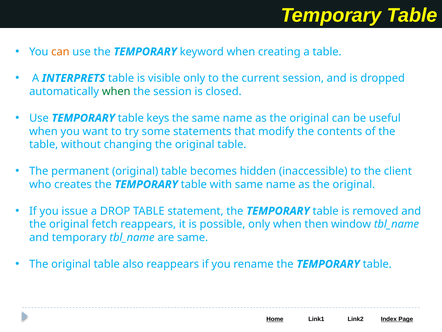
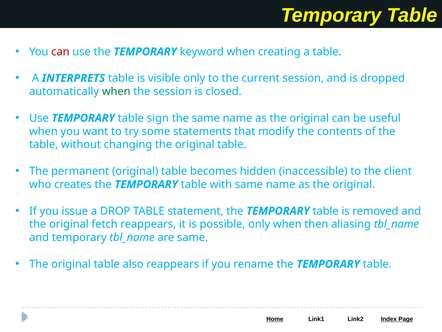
can at (60, 52) colour: orange -> red
keys: keys -> sign
window: window -> aliasing
